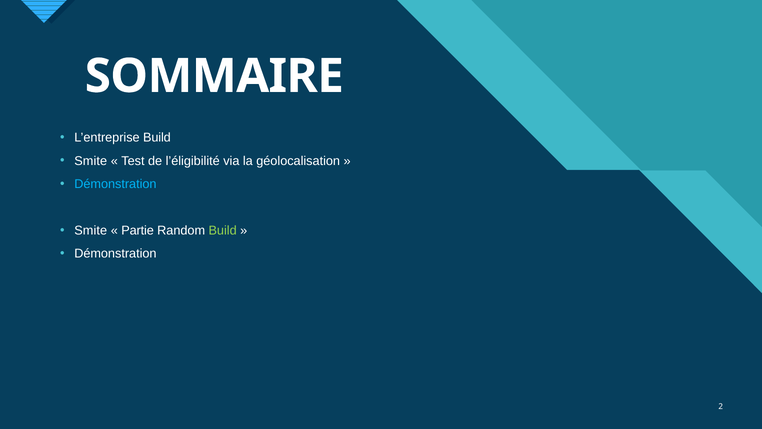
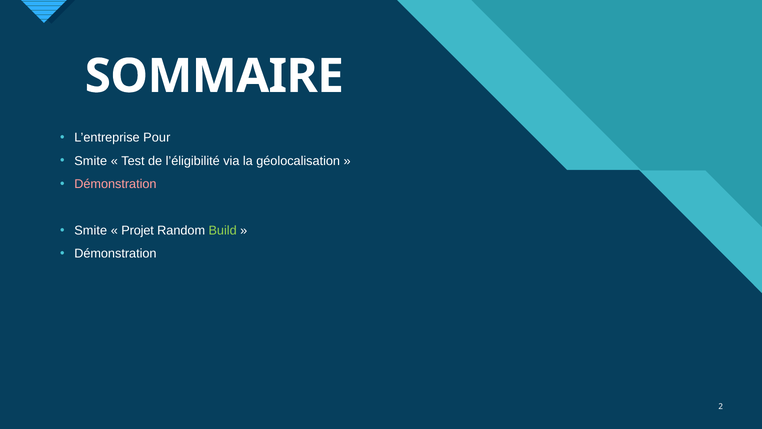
L’entreprise Build: Build -> Pour
Démonstration at (115, 184) colour: light blue -> pink
Partie: Partie -> Projet
